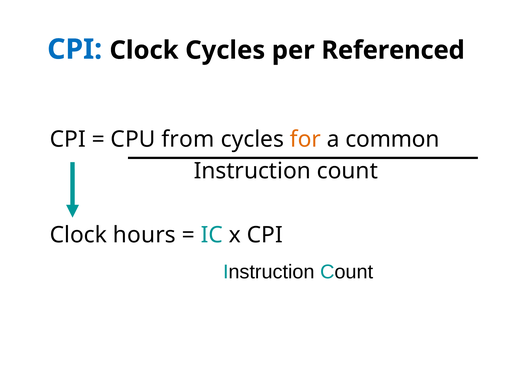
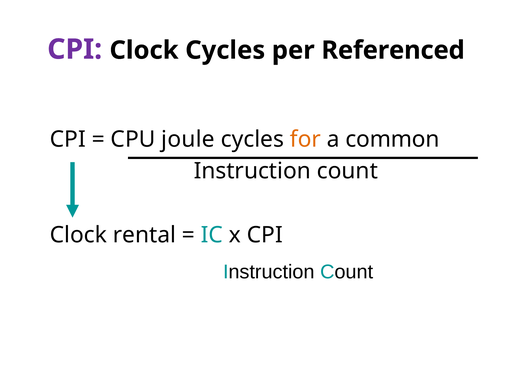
CPI at (75, 49) colour: blue -> purple
from: from -> joule
hours: hours -> rental
